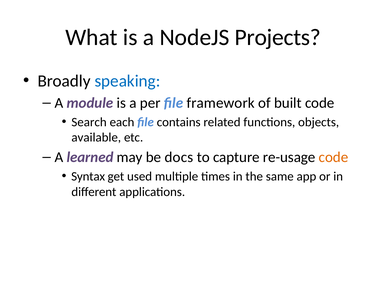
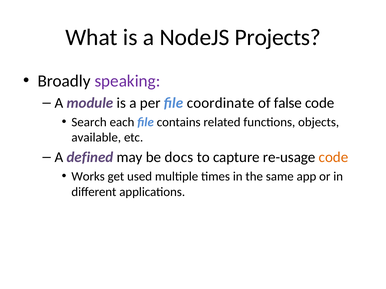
speaking colour: blue -> purple
framework: framework -> coordinate
built: built -> false
learned: learned -> defined
Syntax: Syntax -> Works
